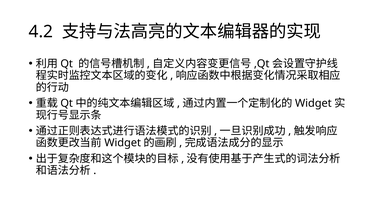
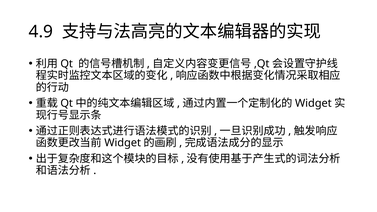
4.2: 4.2 -> 4.9
